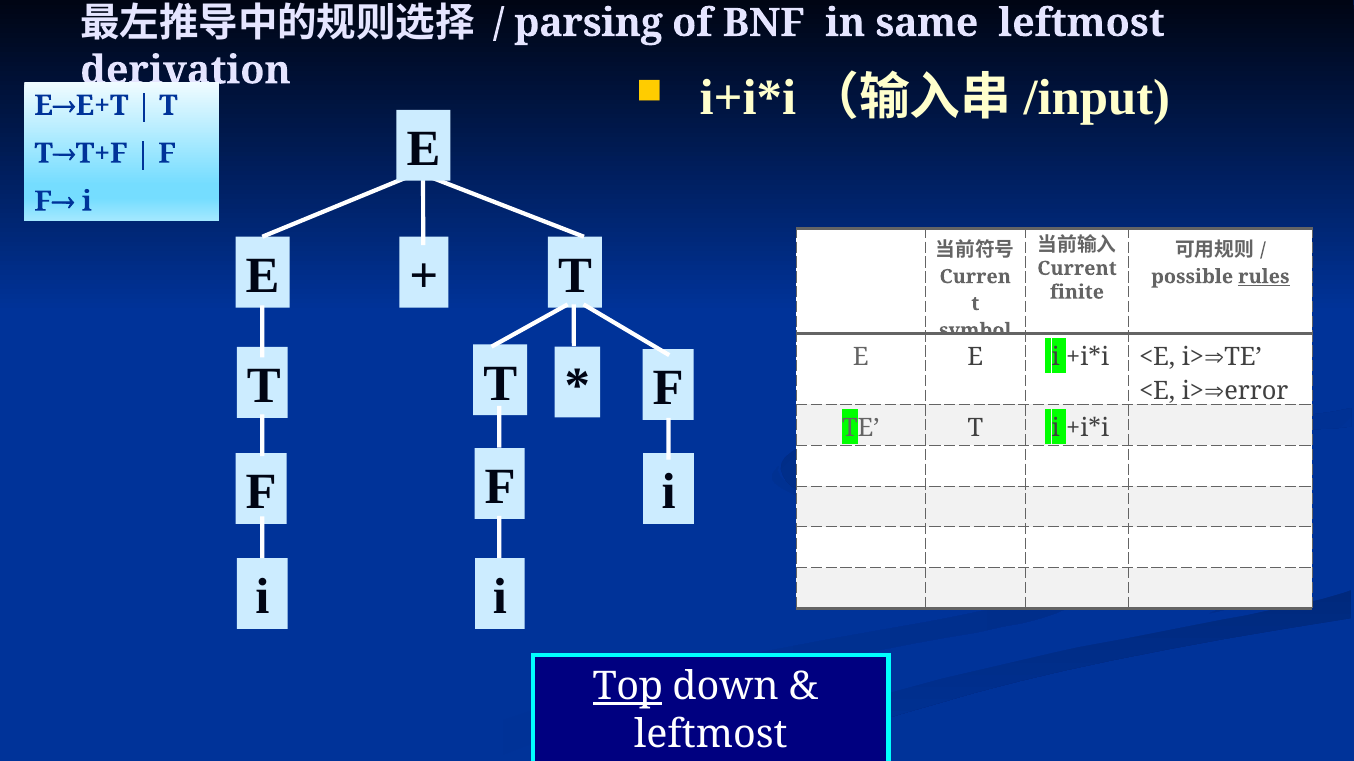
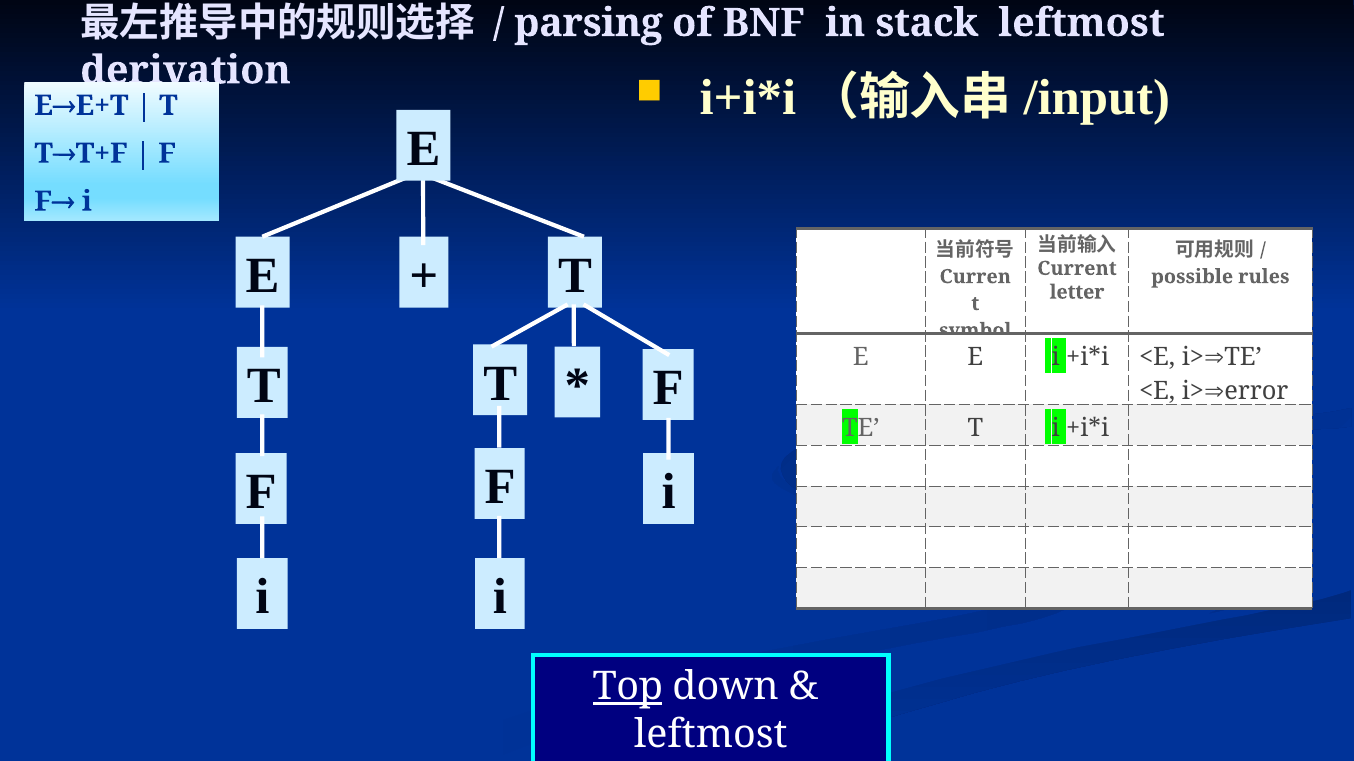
same: same -> stack
rules underline: present -> none
finite: finite -> letter
